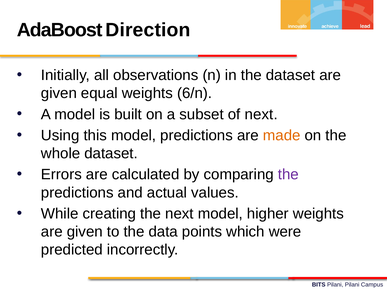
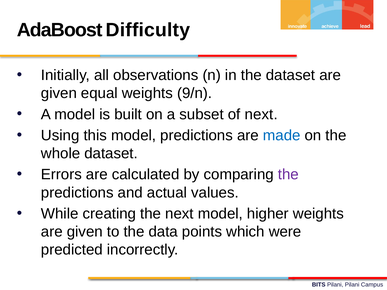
Direction: Direction -> Difficulty
6/n: 6/n -> 9/n
made colour: orange -> blue
